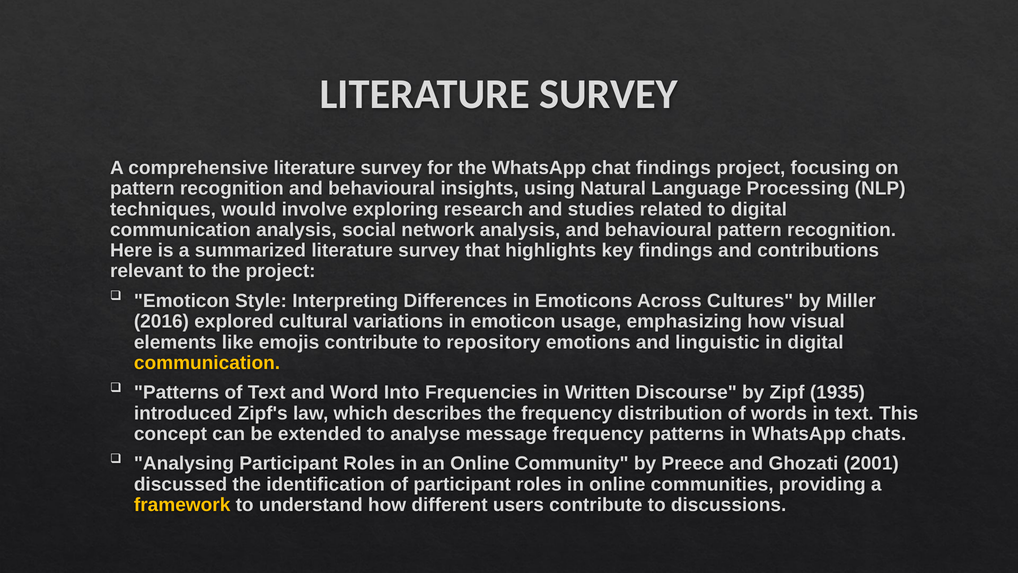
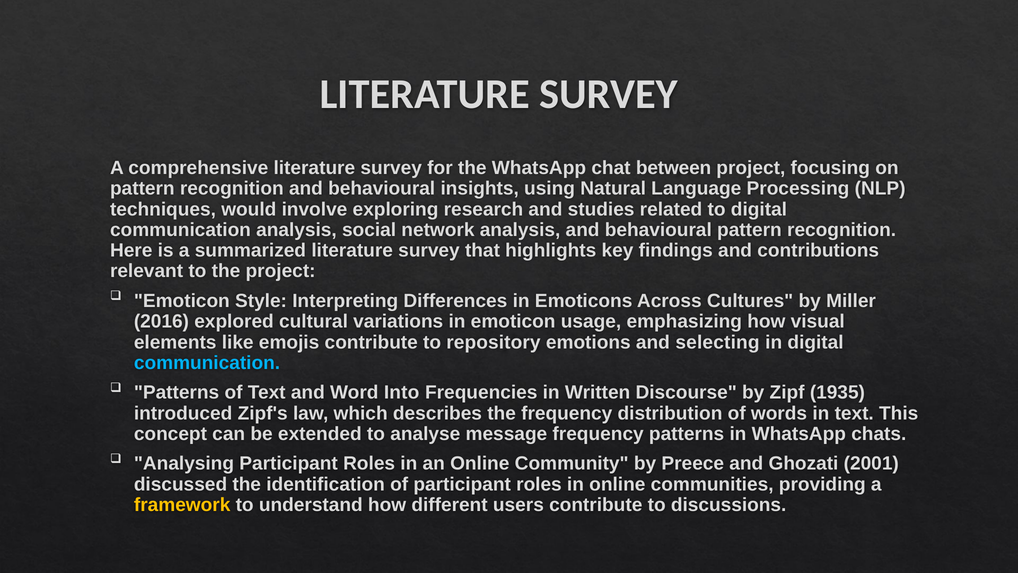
chat findings: findings -> between
linguistic: linguistic -> selecting
communication at (207, 363) colour: yellow -> light blue
